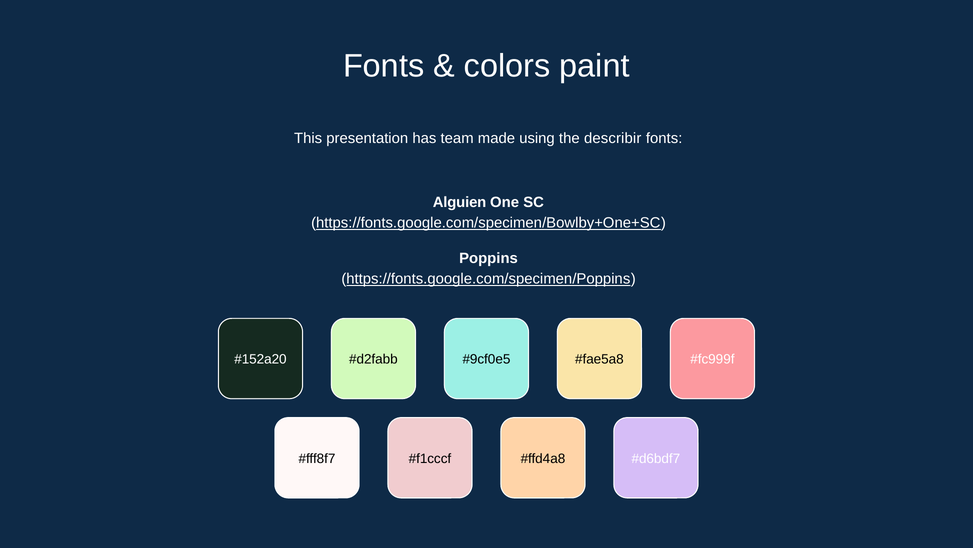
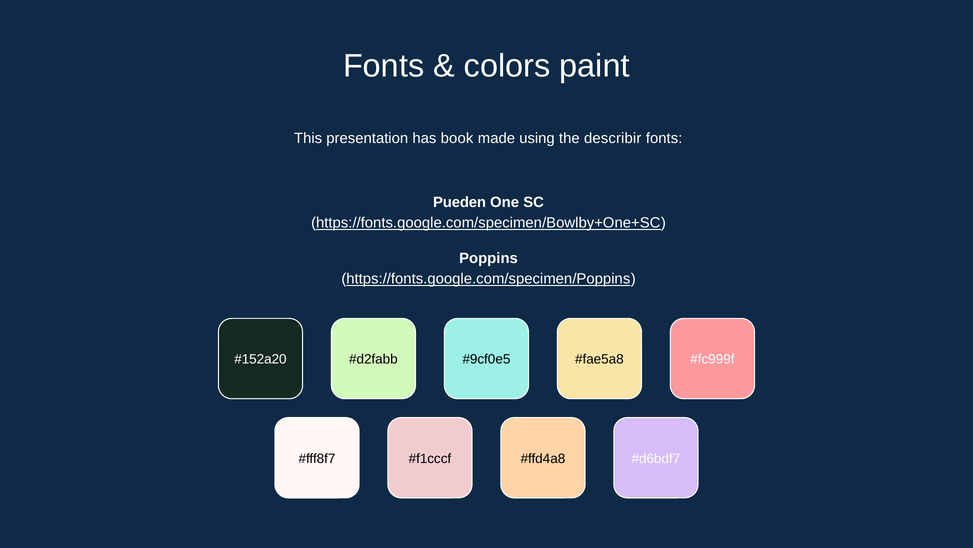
team: team -> book
Alguien: Alguien -> Pueden
